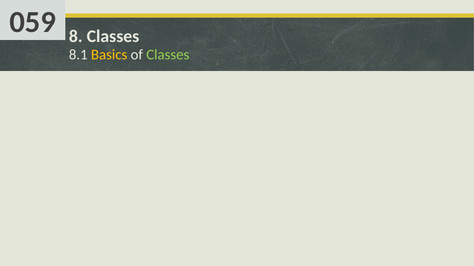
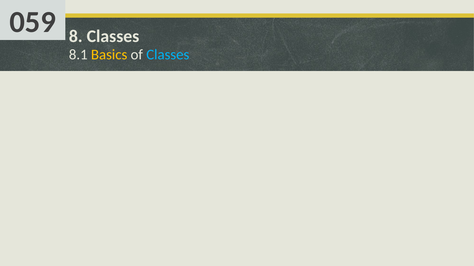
Classes at (168, 55) colour: light green -> light blue
